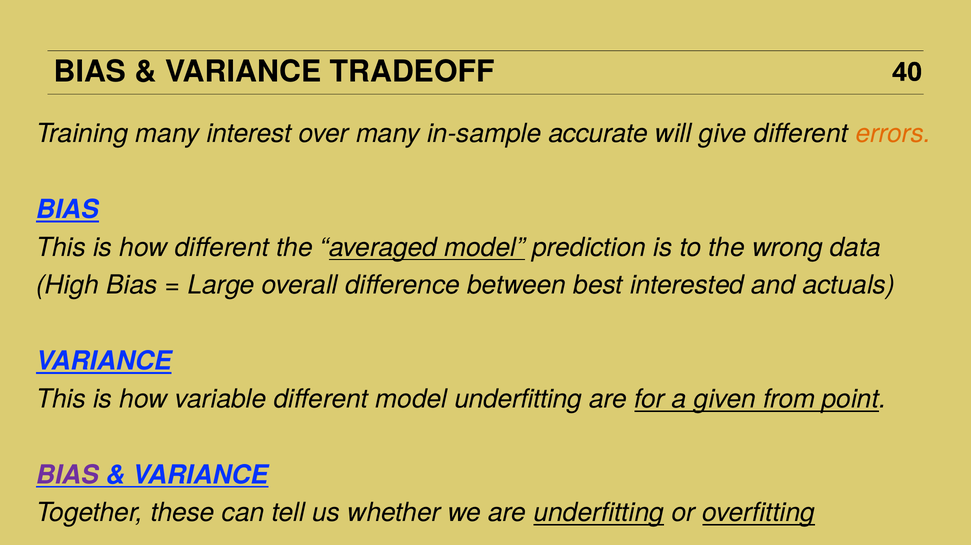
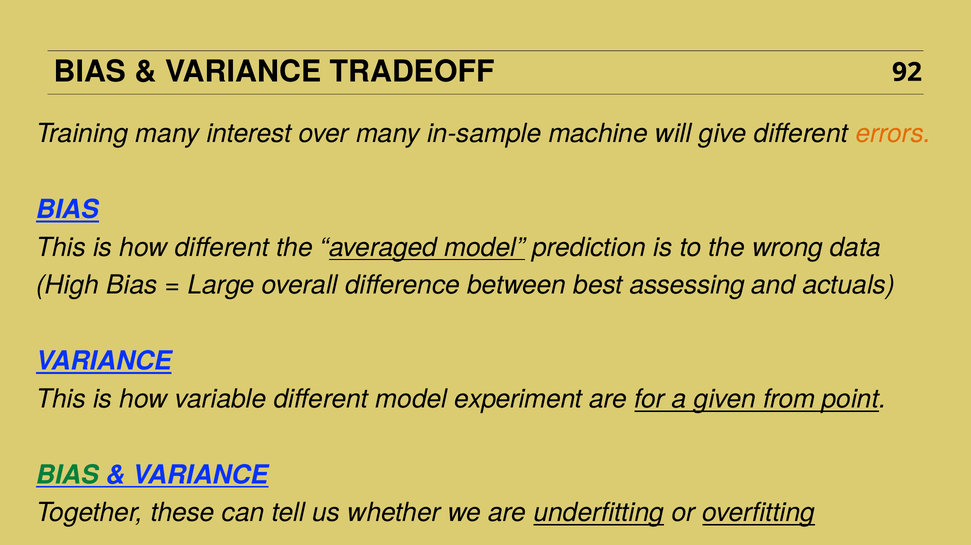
40: 40 -> 92
accurate: accurate -> machine
interested: interested -> assessing
model underfitting: underfitting -> experiment
BIAS at (68, 475) colour: purple -> green
